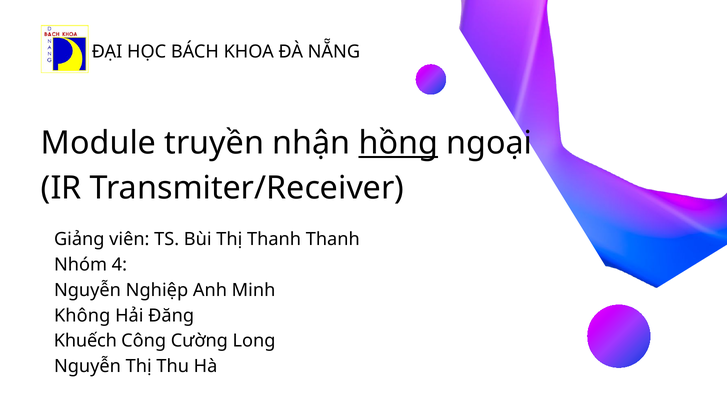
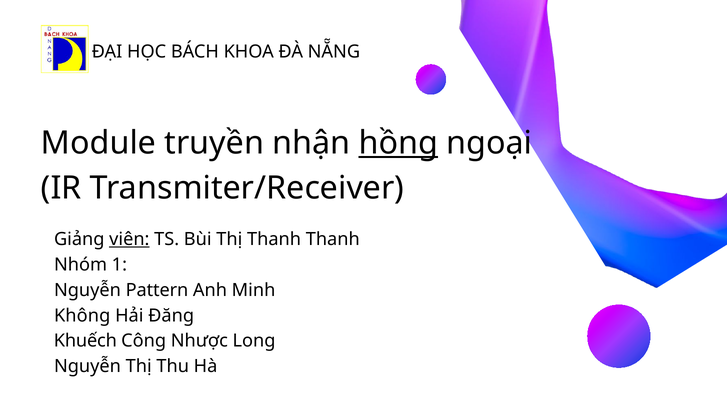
viên underline: none -> present
4: 4 -> 1
Nghiệp: Nghiệp -> Pattern
Cường: Cường -> Nhược
